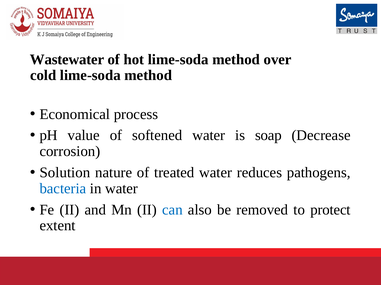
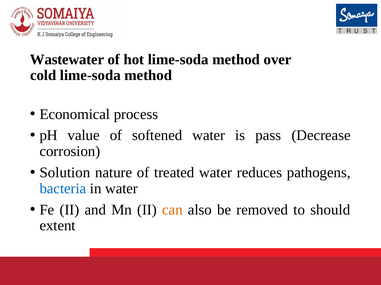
soap: soap -> pass
can colour: blue -> orange
protect: protect -> should
